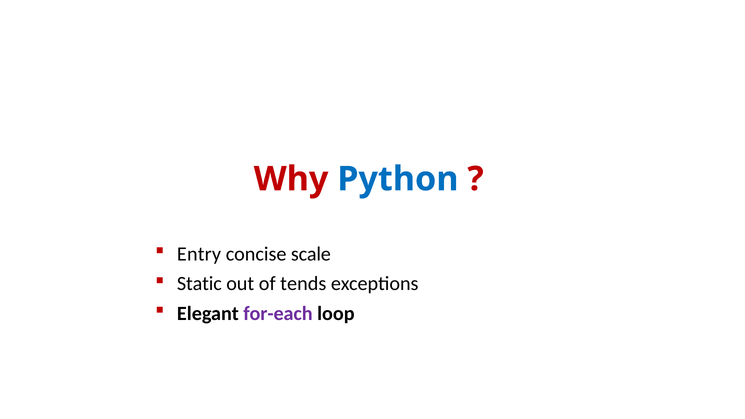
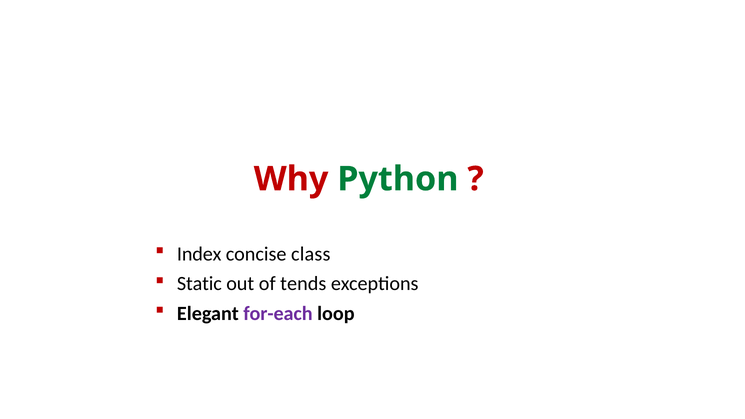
Python colour: blue -> green
Entry: Entry -> Index
scale: scale -> class
